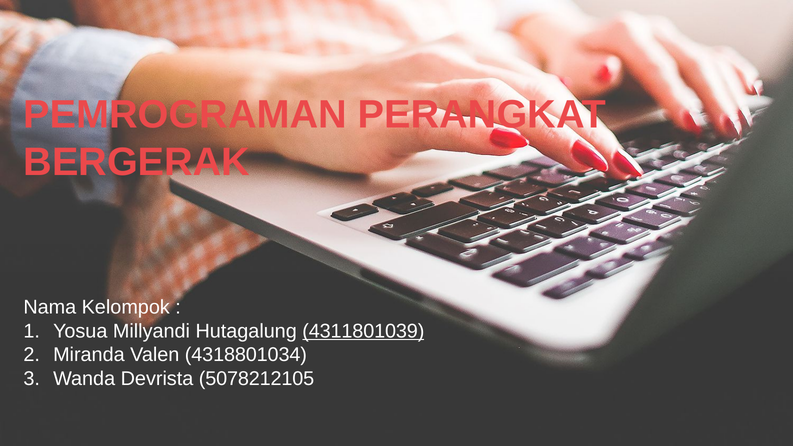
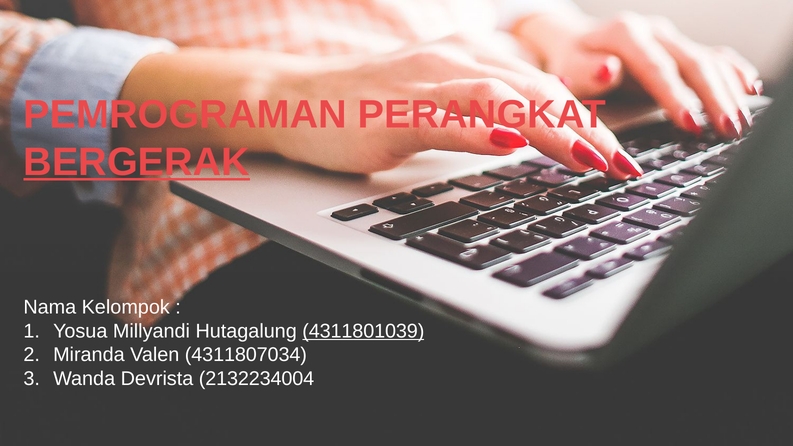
BERGERAK underline: none -> present
4318801034: 4318801034 -> 4311807034
5078212105: 5078212105 -> 2132234004
